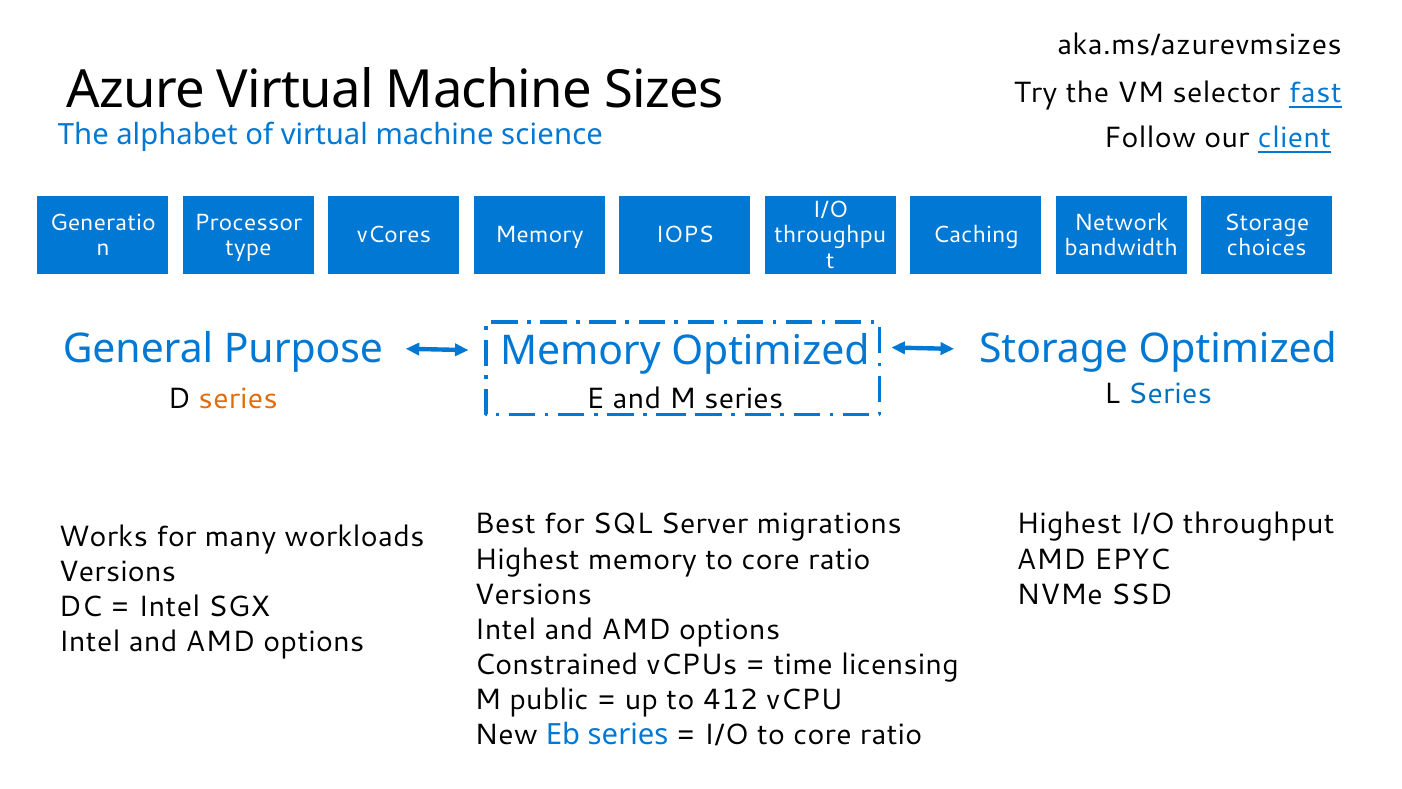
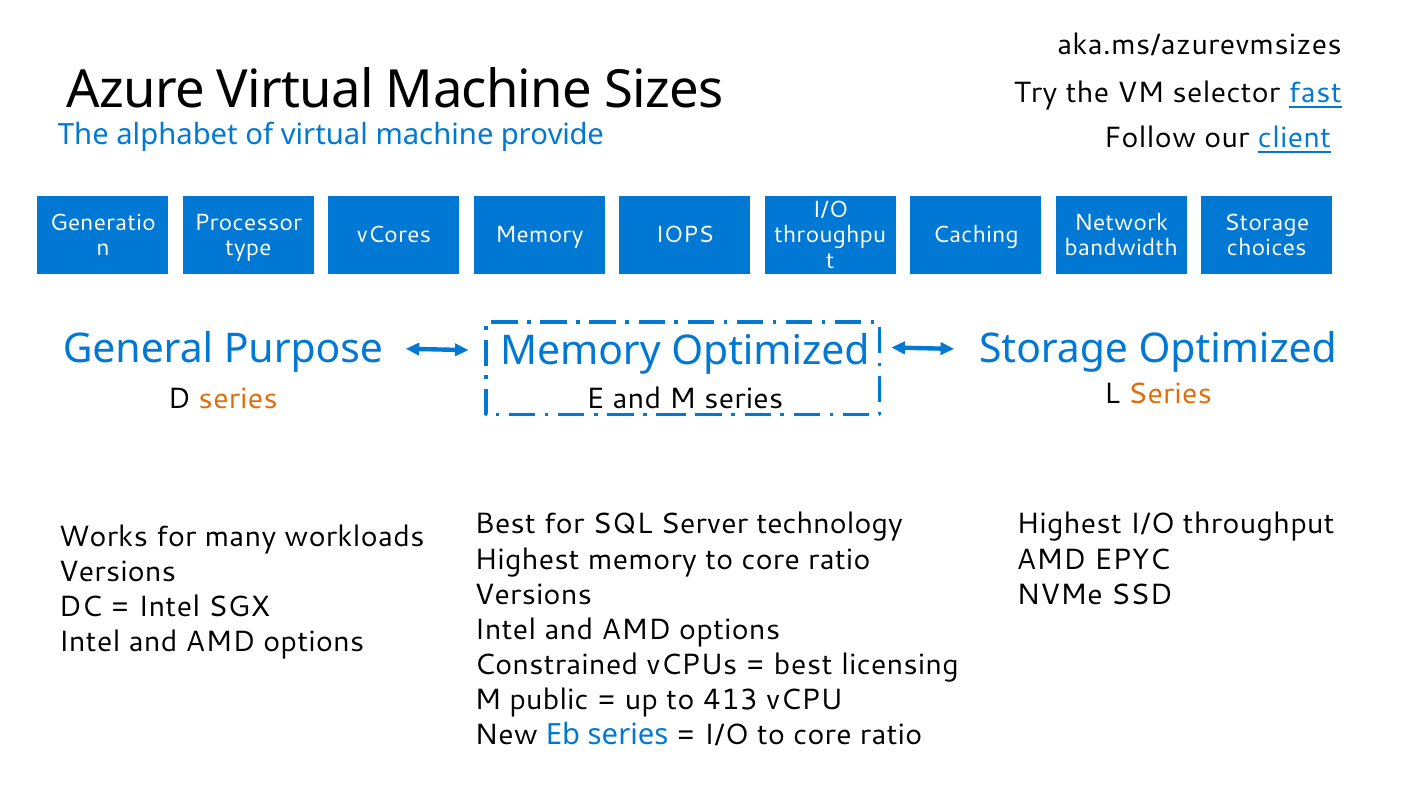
science: science -> provide
Series at (1170, 394) colour: blue -> orange
migrations: migrations -> technology
time at (803, 664): time -> best
412: 412 -> 413
